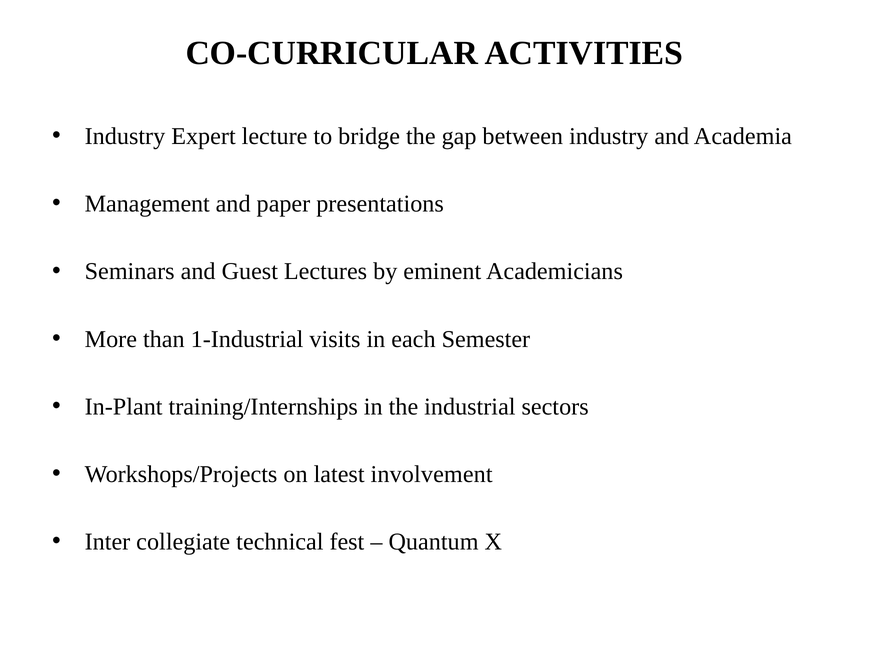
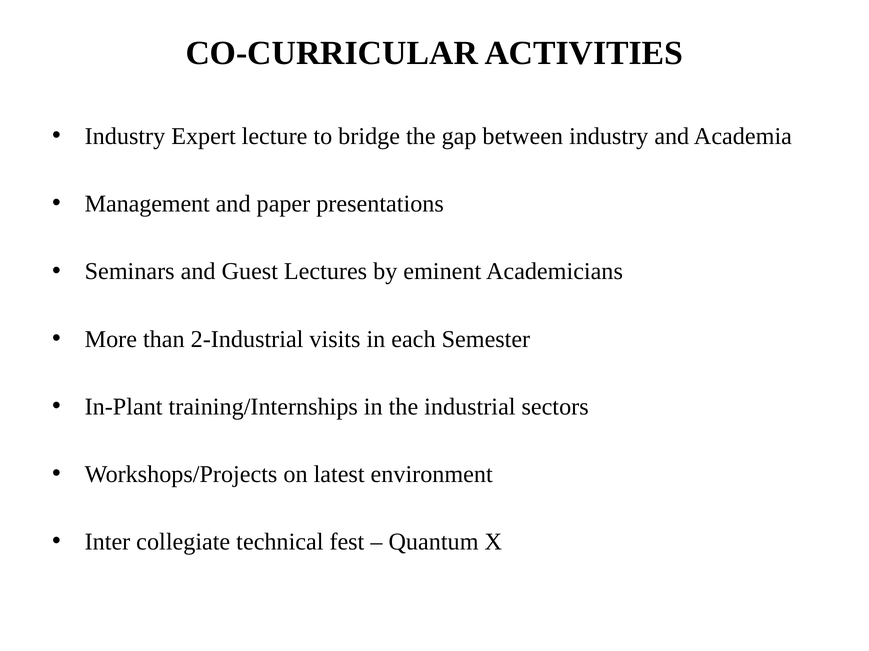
1-Industrial: 1-Industrial -> 2-Industrial
involvement: involvement -> environment
